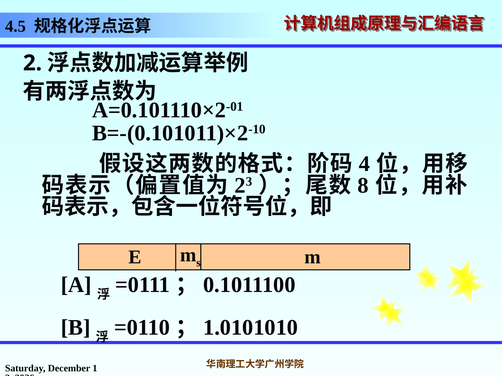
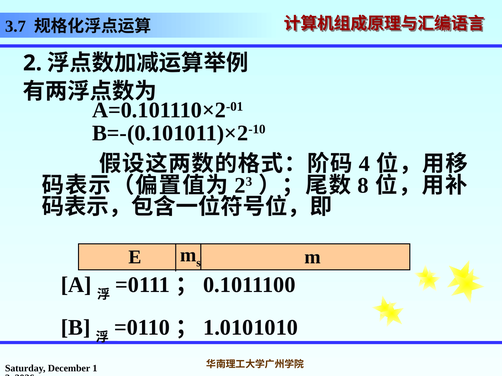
4.5: 4.5 -> 3.7
